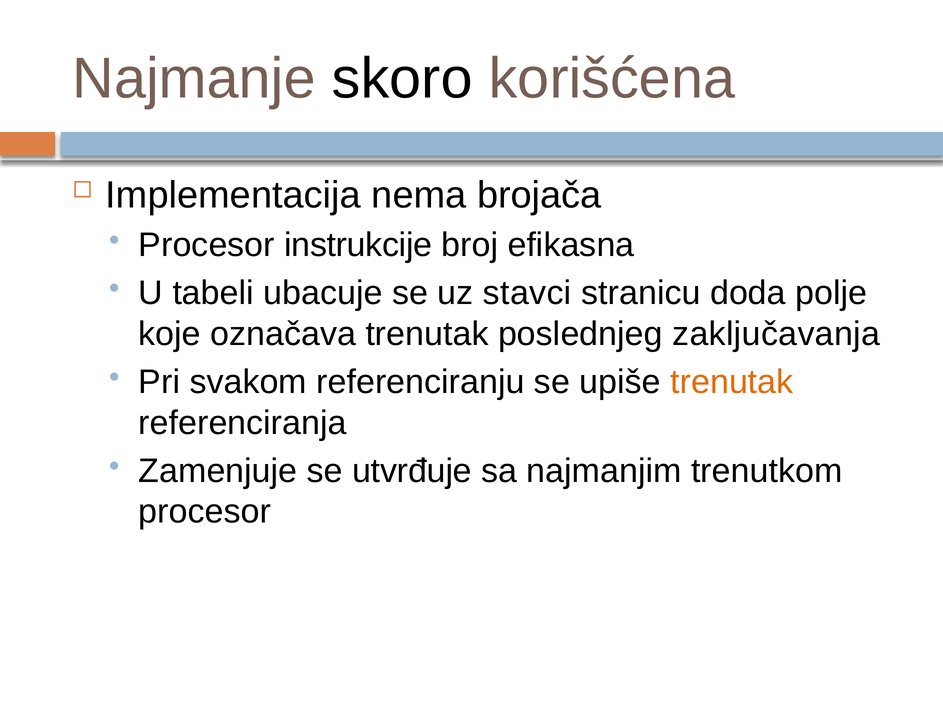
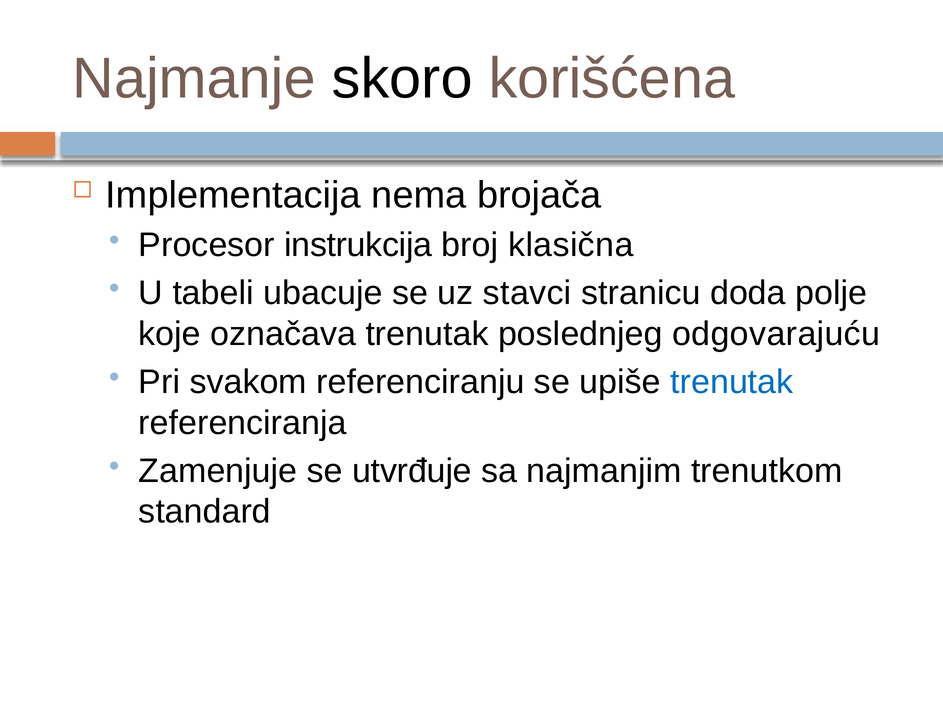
instrukcije: instrukcije -> instrukcija
efikasna: efikasna -> klasična
zaključavanja: zaključavanja -> odgovarajuću
trenutak at (732, 382) colour: orange -> blue
procesor at (205, 512): procesor -> standard
